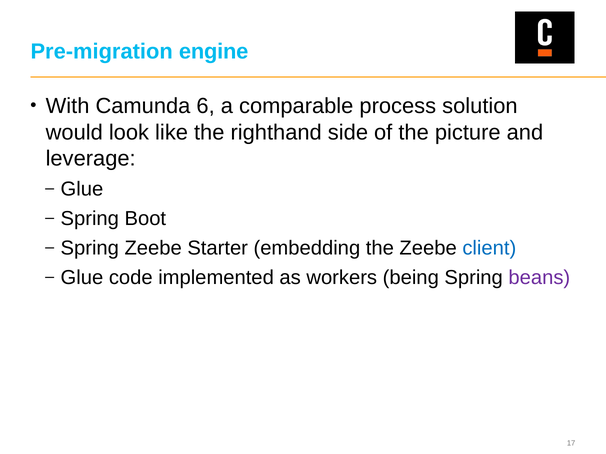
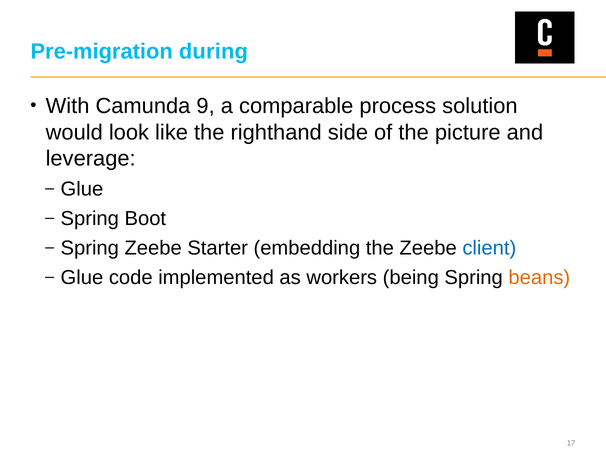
engine: engine -> during
6: 6 -> 9
beans colour: purple -> orange
